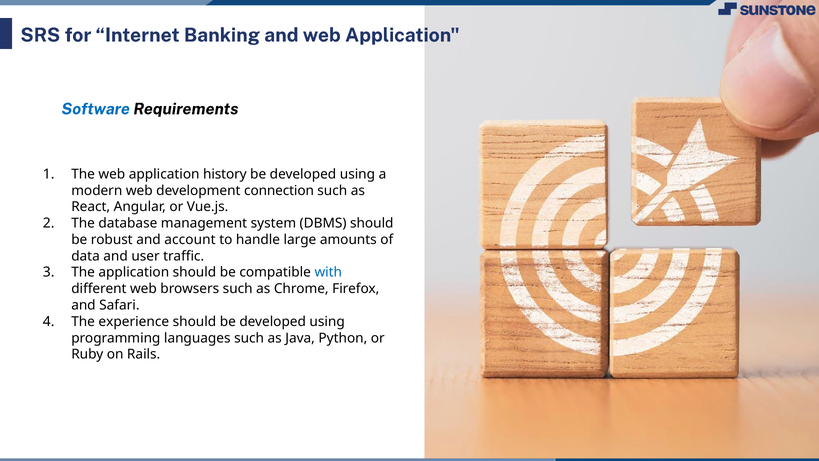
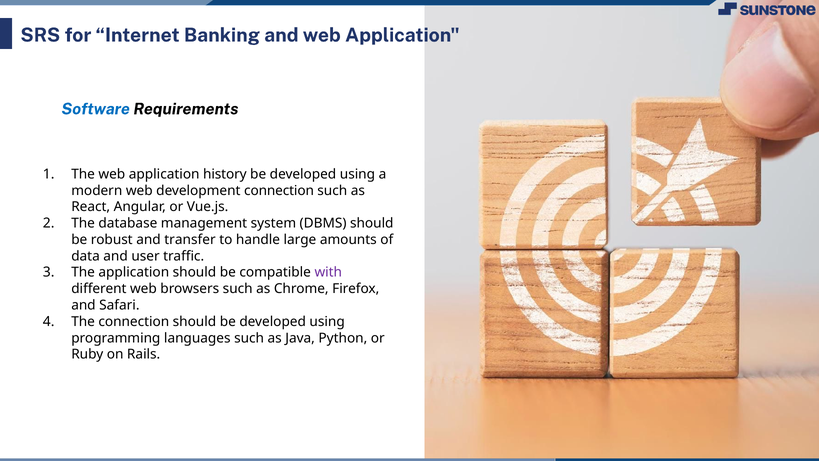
account: account -> transfer
with colour: blue -> purple
The experience: experience -> connection
